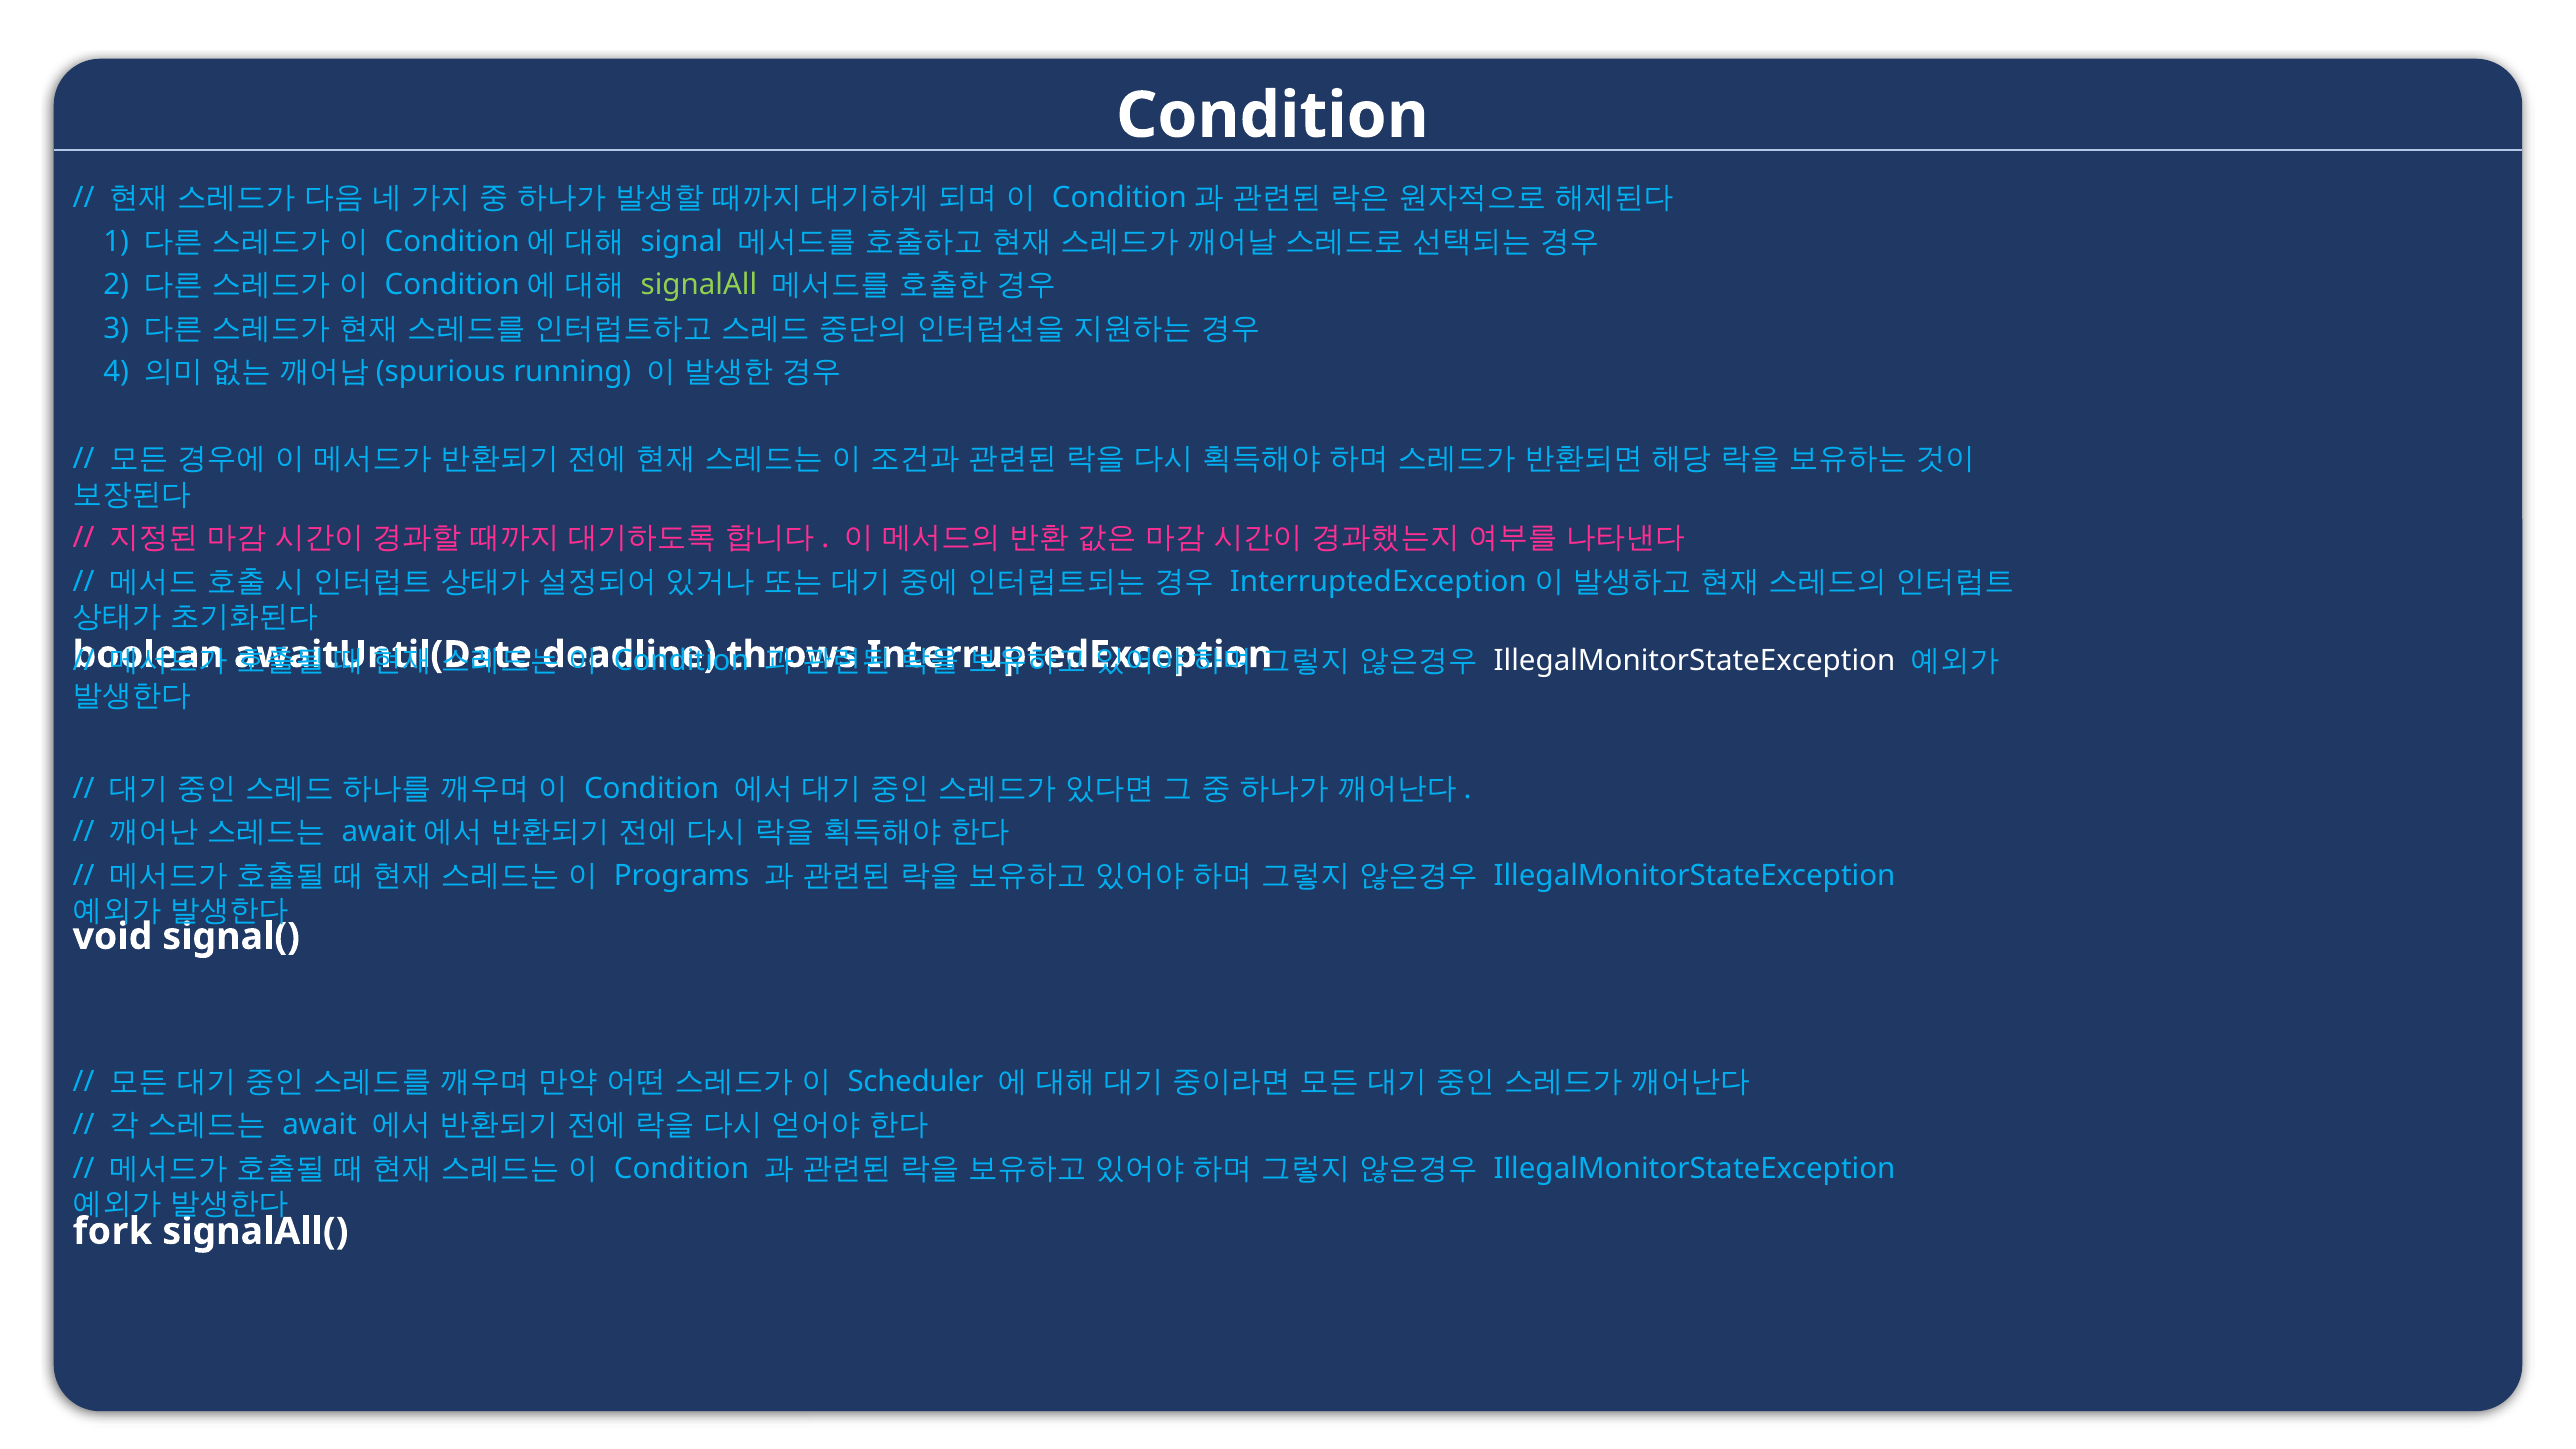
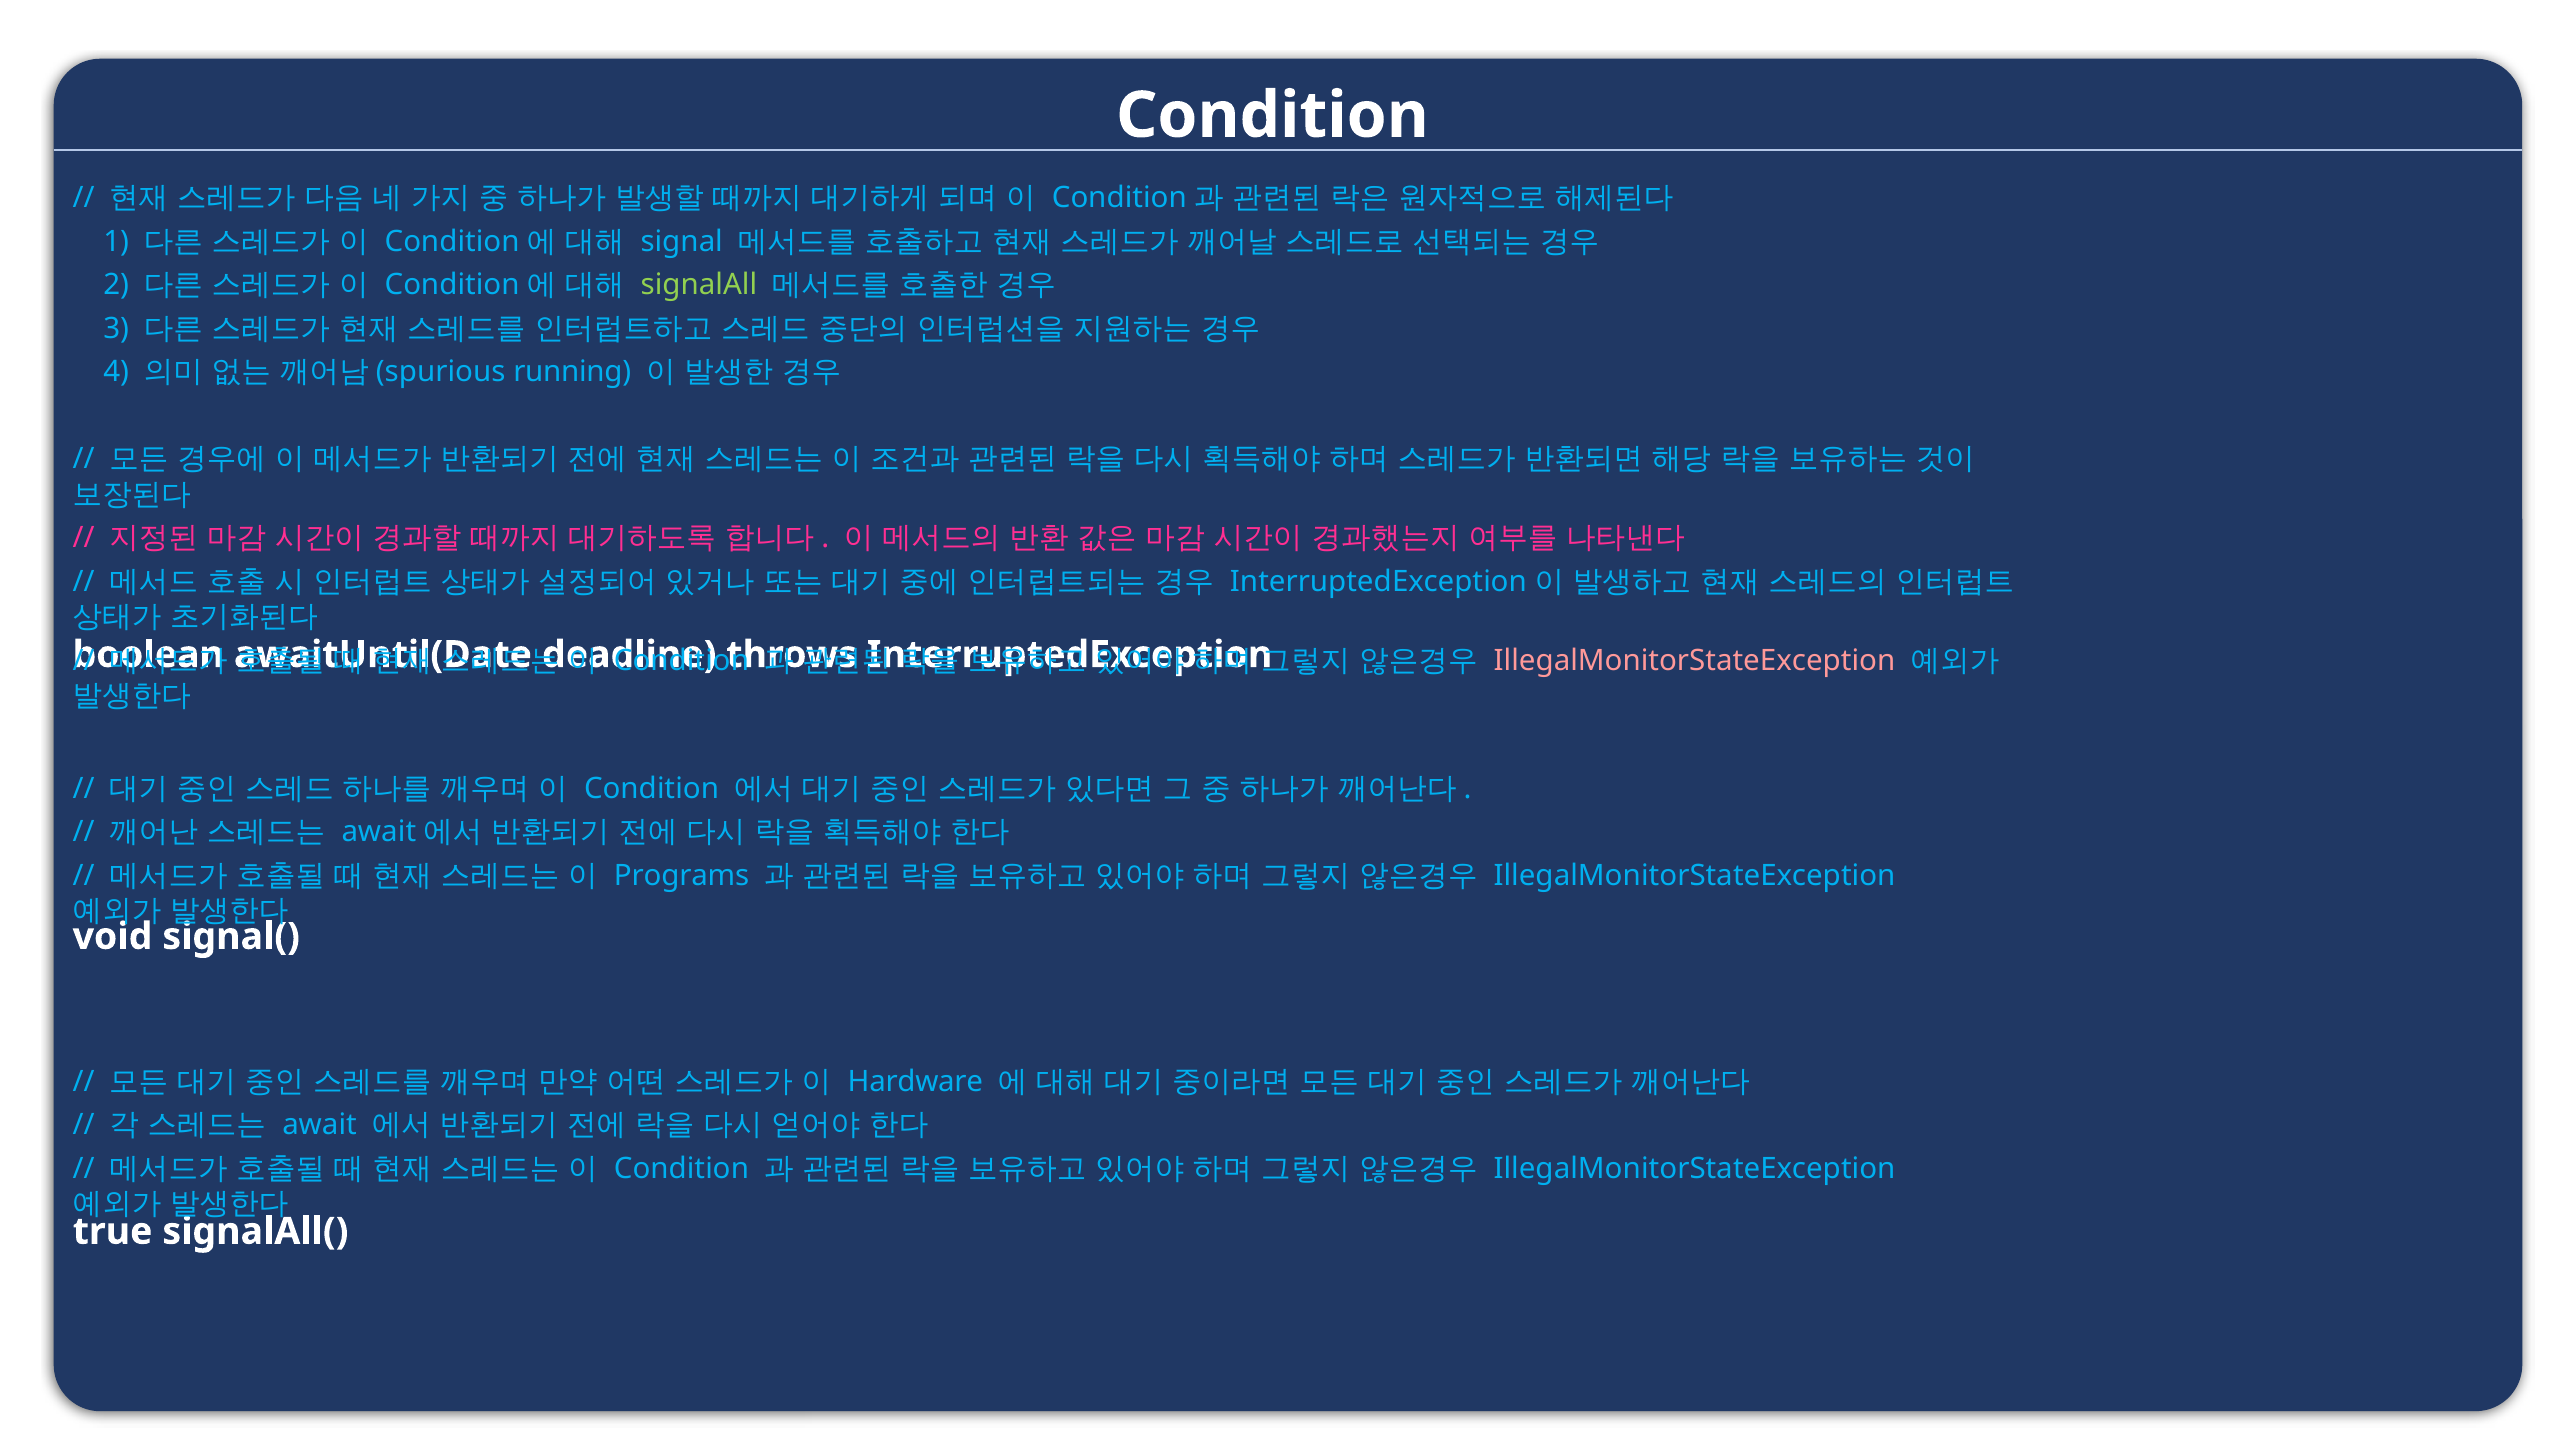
IllegalMonitorStateException at (1694, 660) colour: white -> pink
Scheduler: Scheduler -> Hardware
fork: fork -> true
